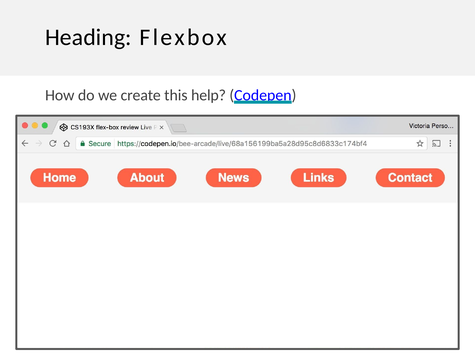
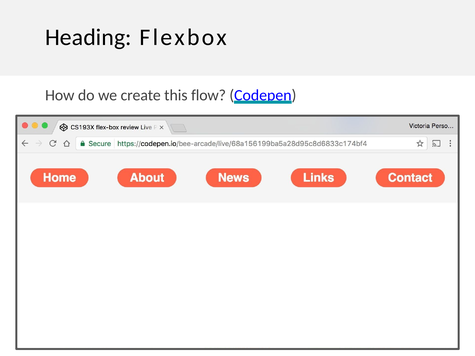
help: help -> flow
